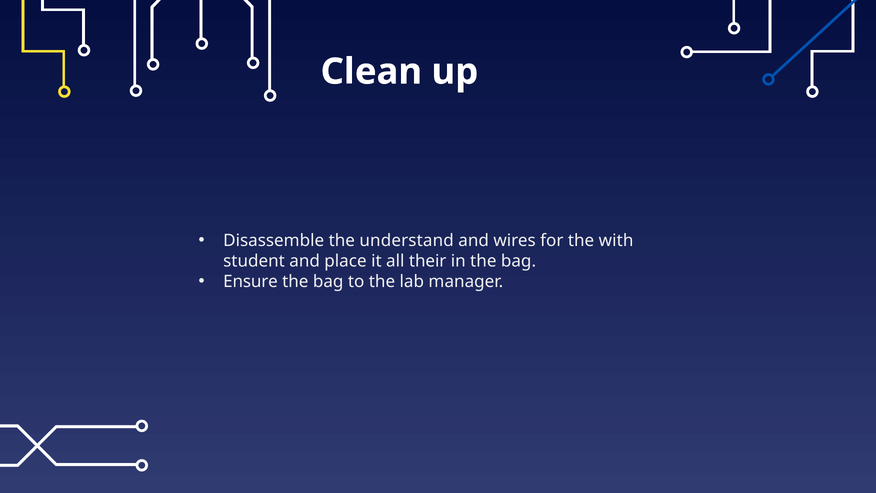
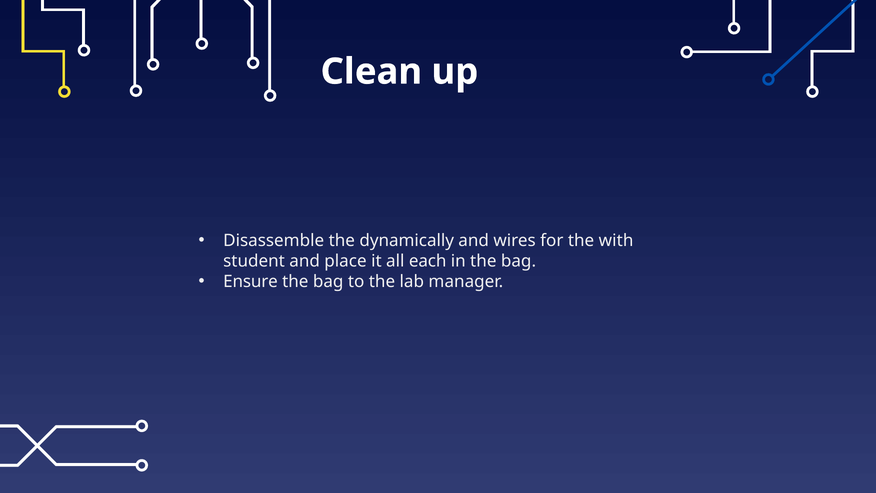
understand: understand -> dynamically
their: their -> each
